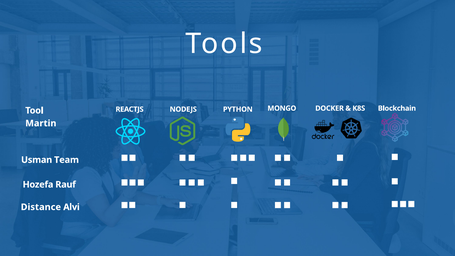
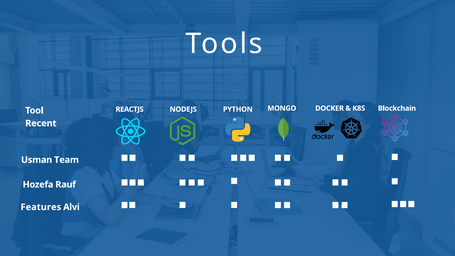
Martin: Martin -> Recent
Distance: Distance -> Features
